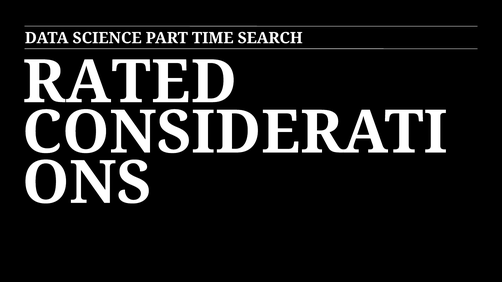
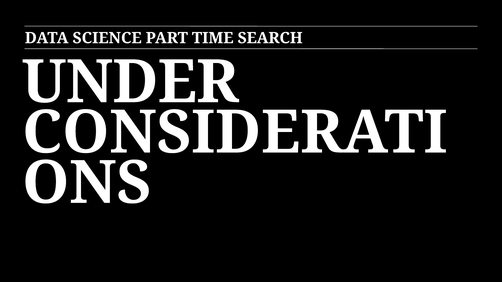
RATED: RATED -> UNDER
